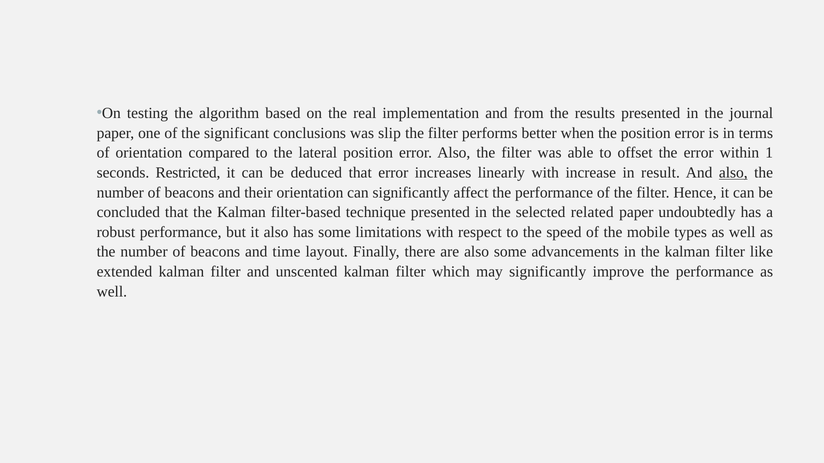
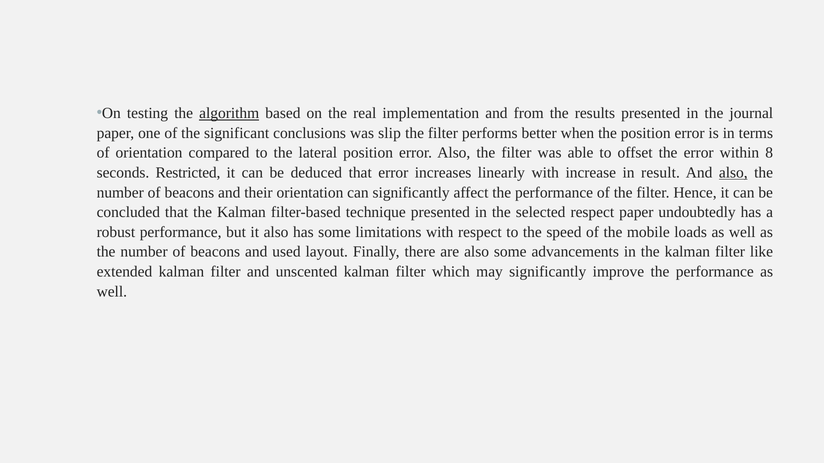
algorithm underline: none -> present
1: 1 -> 8
selected related: related -> respect
types: types -> loads
time: time -> used
